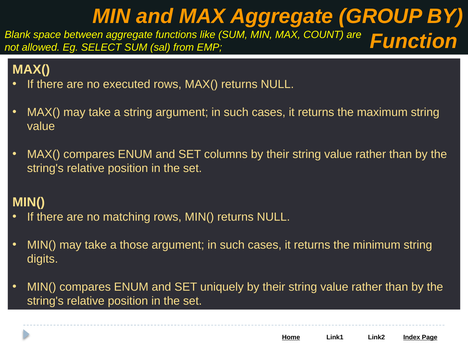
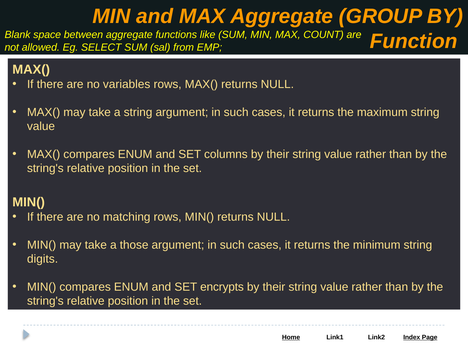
executed: executed -> variables
uniquely: uniquely -> encrypts
